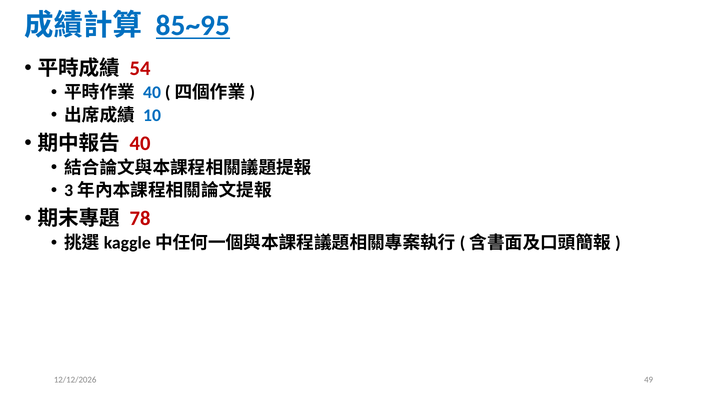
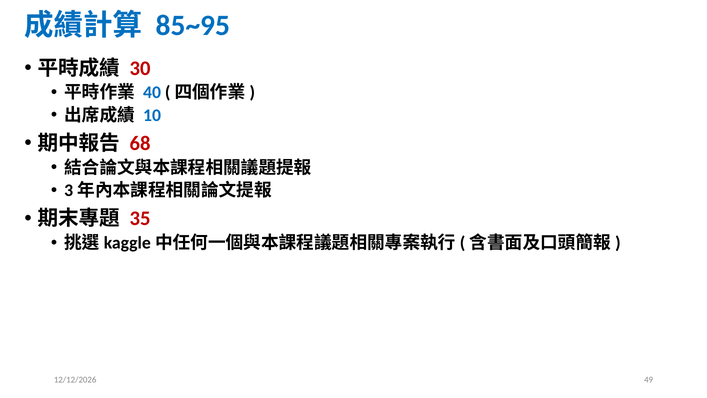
85~95 underline: present -> none
54: 54 -> 30
40 at (140, 143): 40 -> 68
78: 78 -> 35
